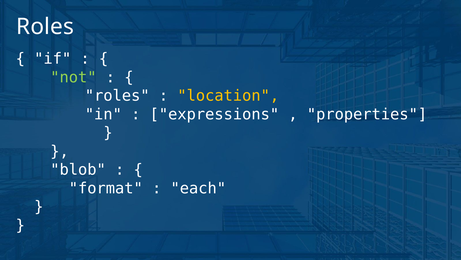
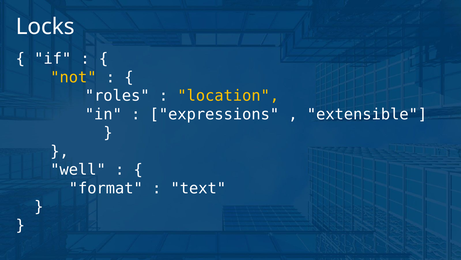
Roles at (45, 26): Roles -> Locks
not colour: light green -> yellow
properties: properties -> extensible
blob: blob -> well
each: each -> text
